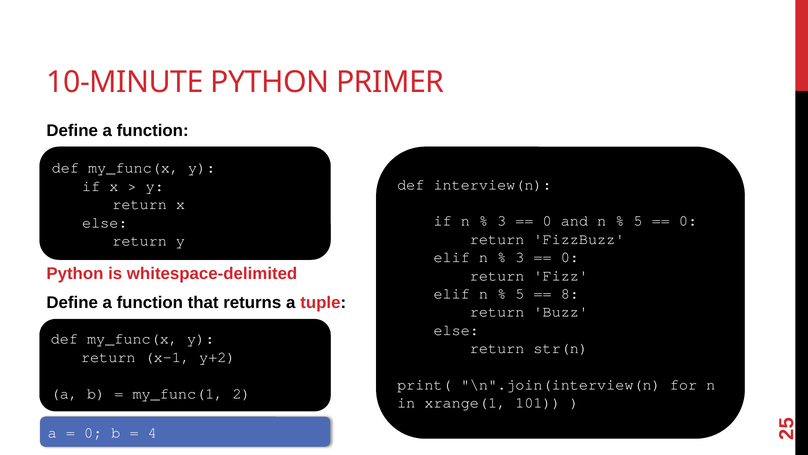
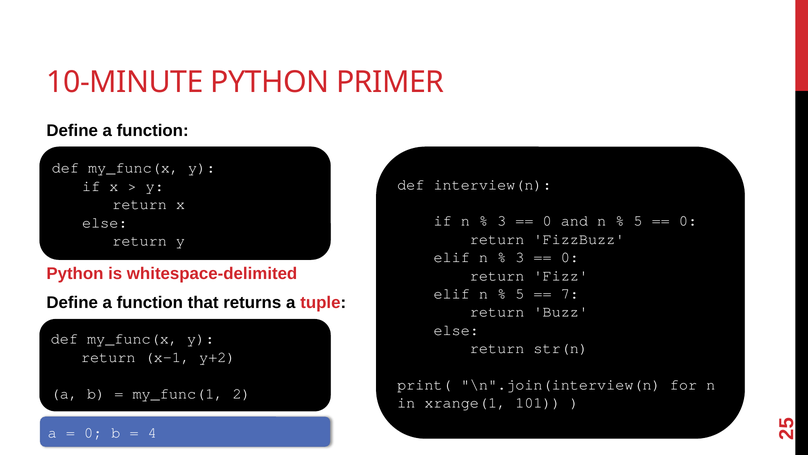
8: 8 -> 7
